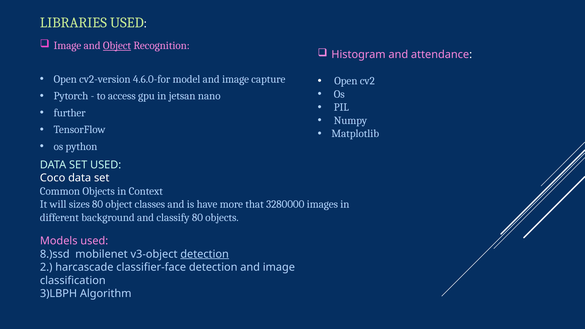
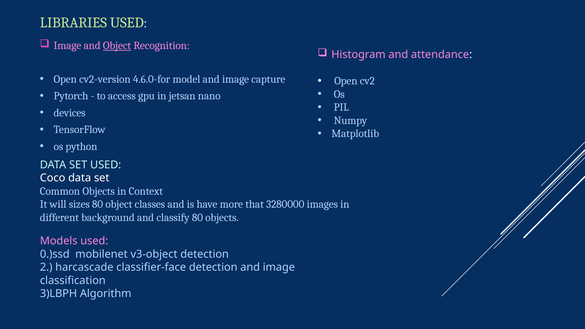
further: further -> devices
8.)ssd: 8.)ssd -> 0.)ssd
detection at (205, 254) underline: present -> none
